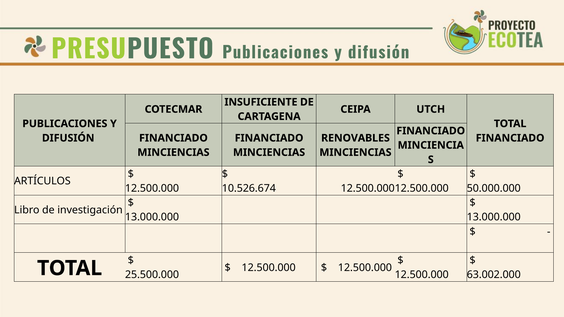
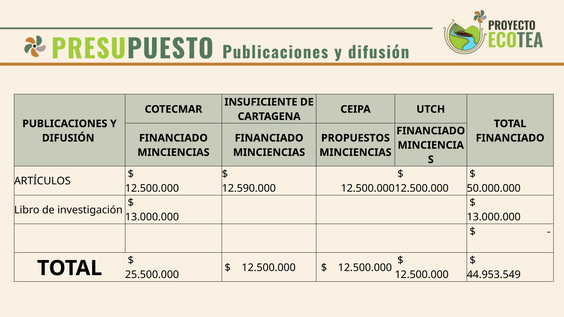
RENOVABLES: RENOVABLES -> PROPUESTOS
10.526.674: 10.526.674 -> 12.590.000
63.002.000: 63.002.000 -> 44.953.549
